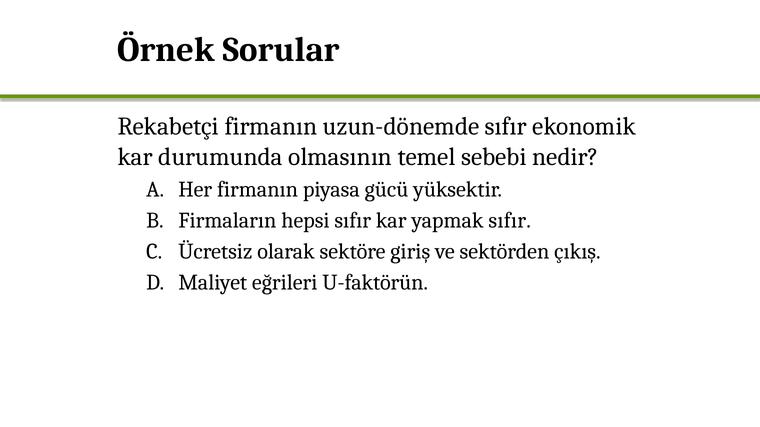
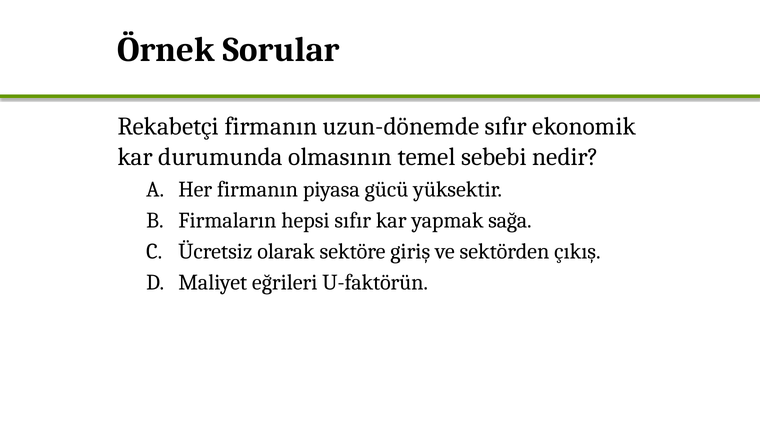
yapmak sıfır: sıfır -> sağa
